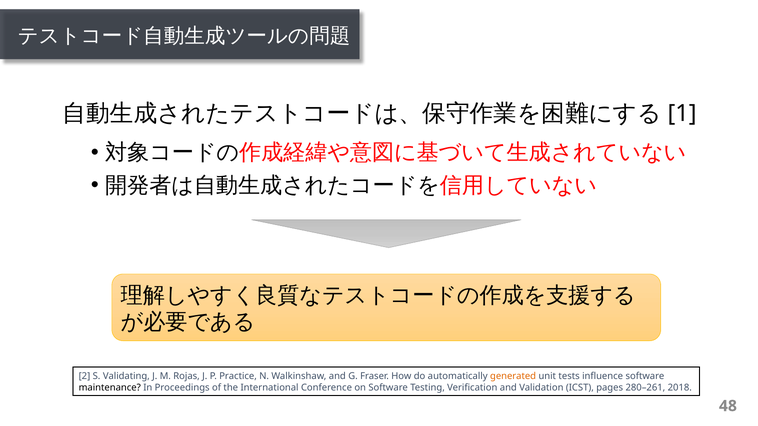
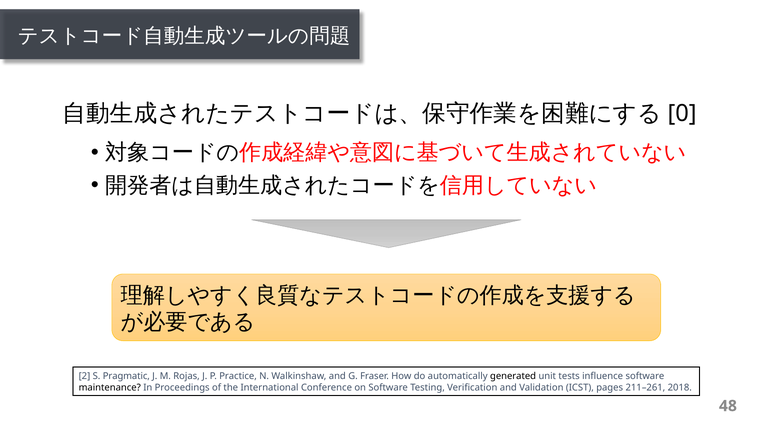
1: 1 -> 0
Validating: Validating -> Pragmatic
generated colour: orange -> black
280–261: 280–261 -> 211–261
